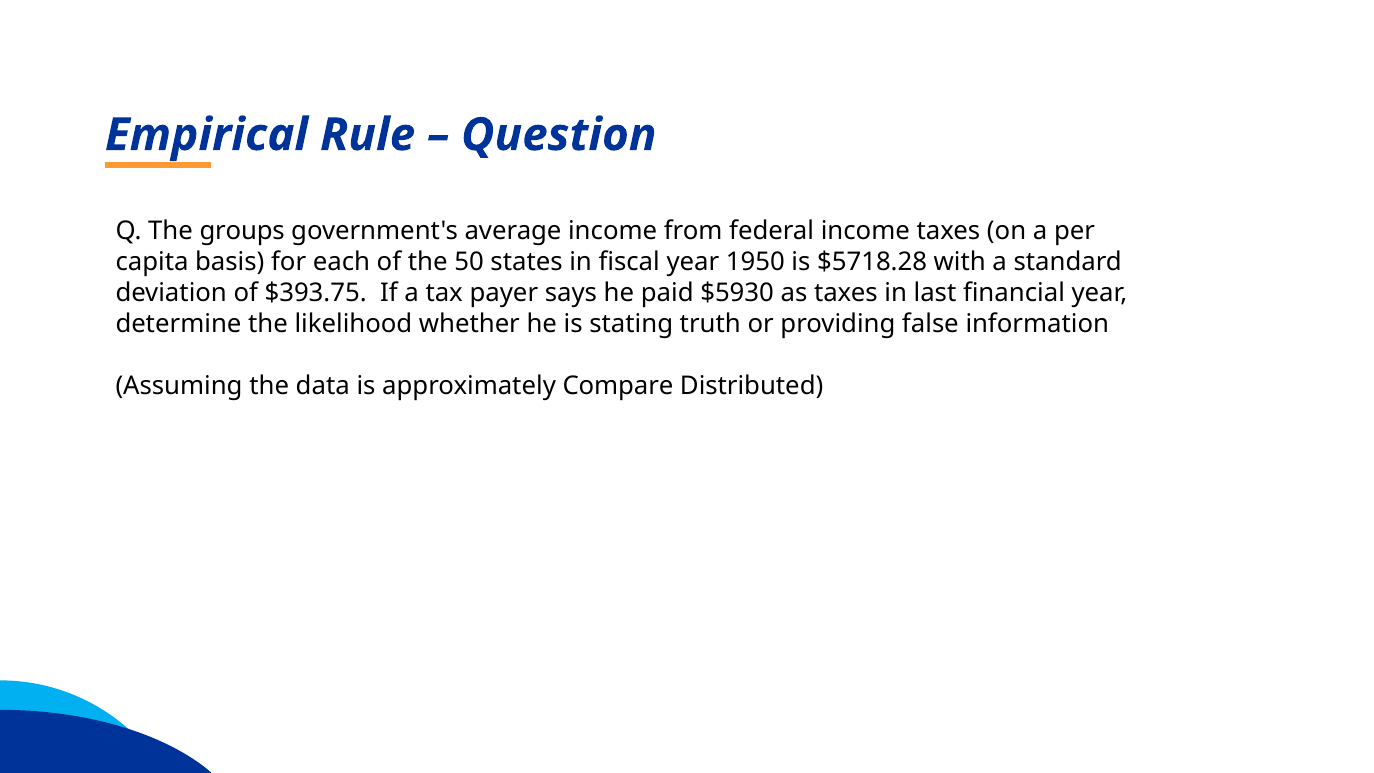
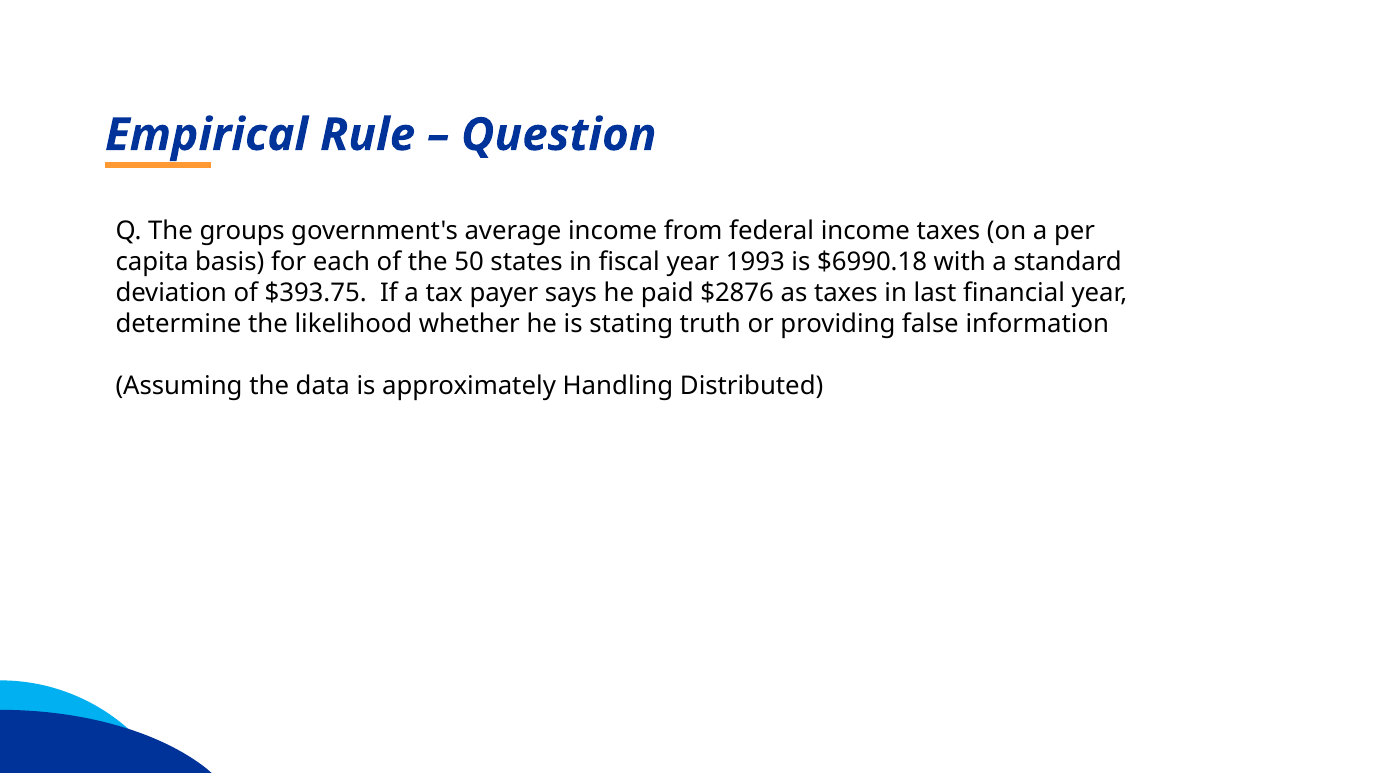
1950: 1950 -> 1993
$5718.28: $5718.28 -> $6990.18
$5930: $5930 -> $2876
Compare: Compare -> Handling
